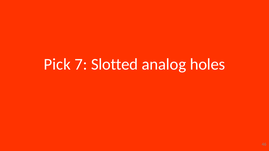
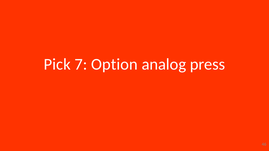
Slotted: Slotted -> Option
holes: holes -> press
